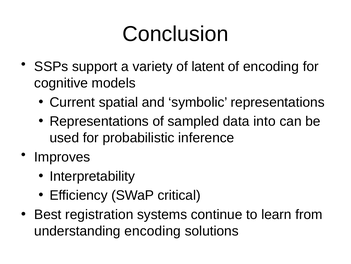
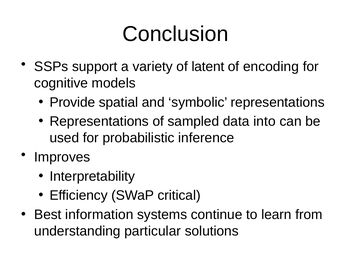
Current: Current -> Provide
registration: registration -> information
understanding encoding: encoding -> particular
